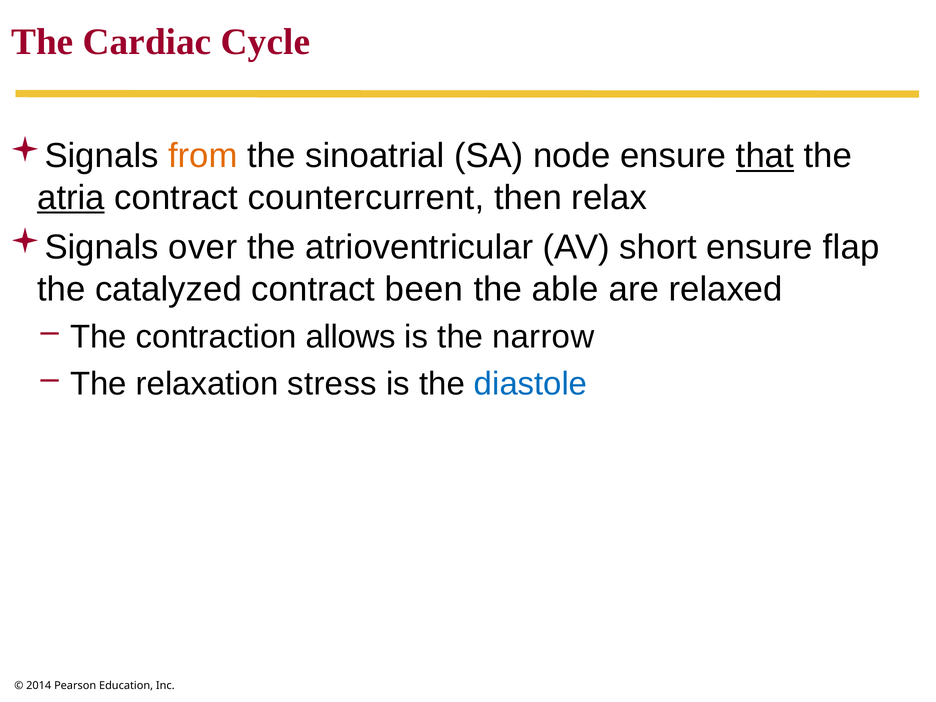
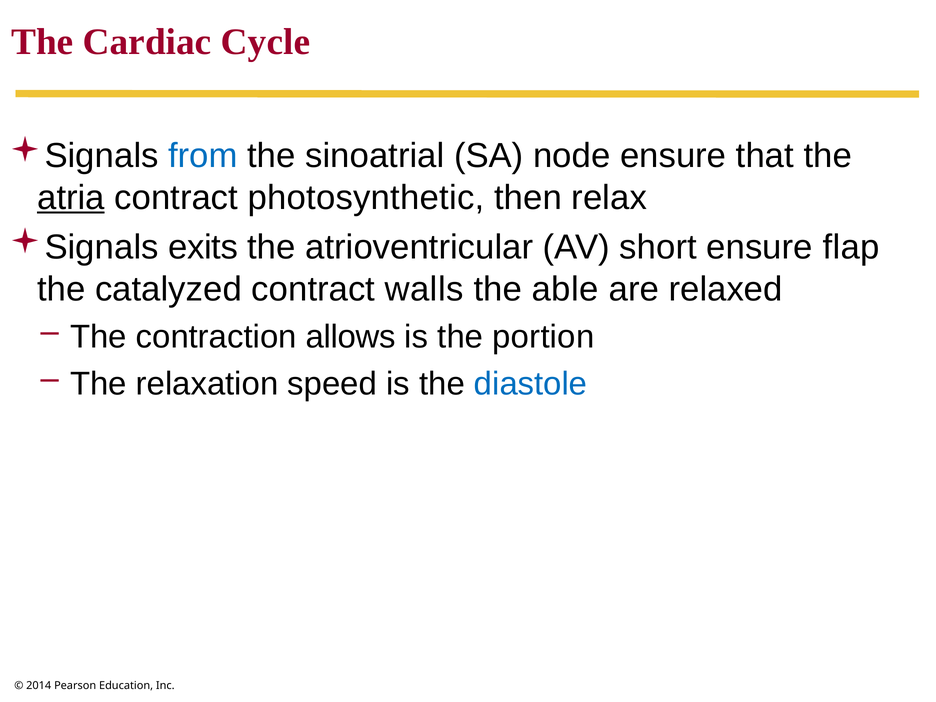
from colour: orange -> blue
that underline: present -> none
countercurrent: countercurrent -> photosynthetic
over: over -> exits
been: been -> walls
narrow: narrow -> portion
stress: stress -> speed
